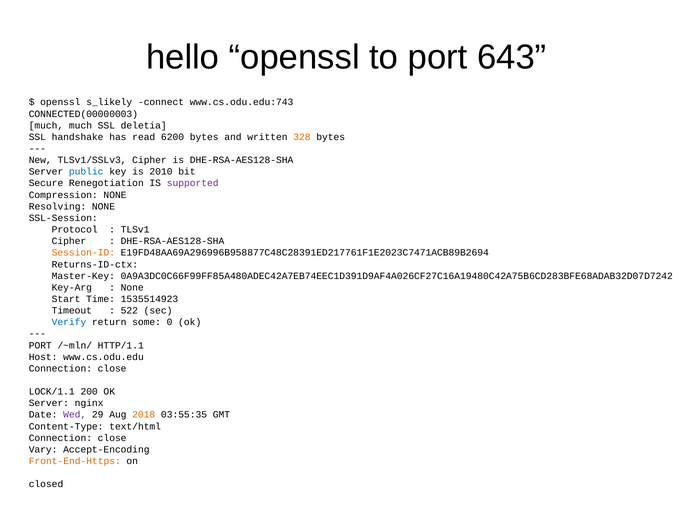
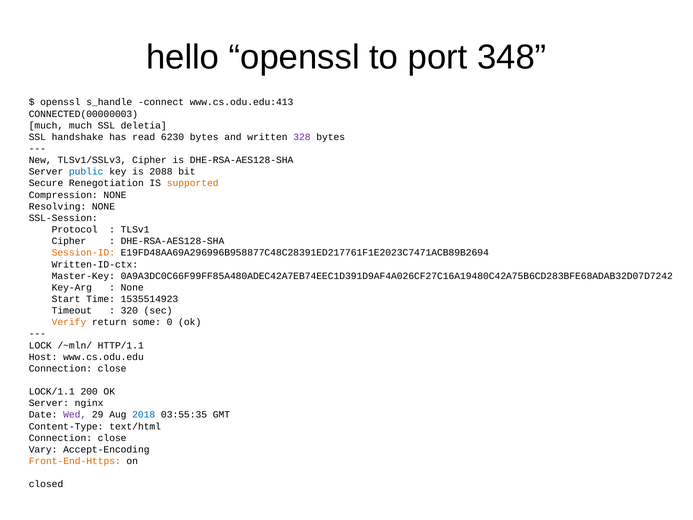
643: 643 -> 348
s_likely: s_likely -> s_handle
www.cs.odu.edu:743: www.cs.odu.edu:743 -> www.cs.odu.edu:413
6200: 6200 -> 6230
328 colour: orange -> purple
2010: 2010 -> 2088
supported colour: purple -> orange
Returns-ID-ctx: Returns-ID-ctx -> Written-ID-ctx
522: 522 -> 320
Verify colour: blue -> orange
PORT at (40, 345): PORT -> LOCK
2018 colour: orange -> blue
